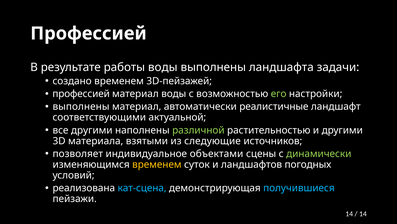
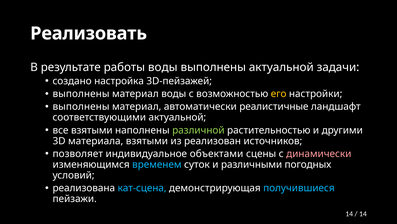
Профессией at (89, 33): Профессией -> Реализовать
выполнены ландшафта: ландшафта -> актуальной
создано временем: временем -> настройка
профессией at (81, 94): профессией -> выполнены
его colour: light green -> yellow
все другими: другими -> взятыми
следующие: следующие -> реализован
динамически colour: light green -> pink
временем at (157, 164) colour: yellow -> light blue
ландшафтов: ландшафтов -> различными
